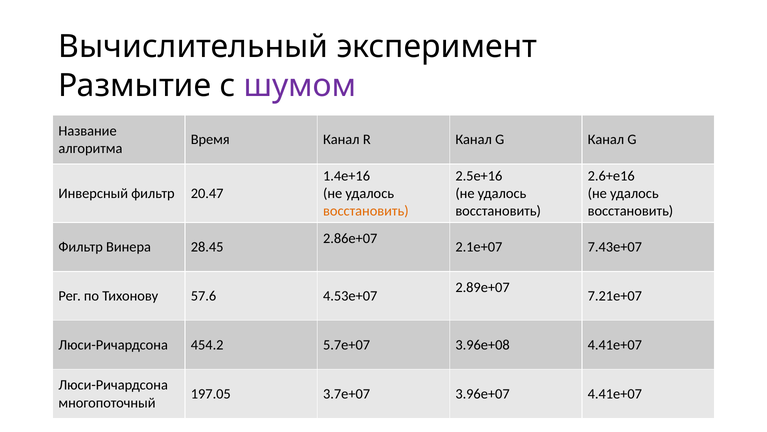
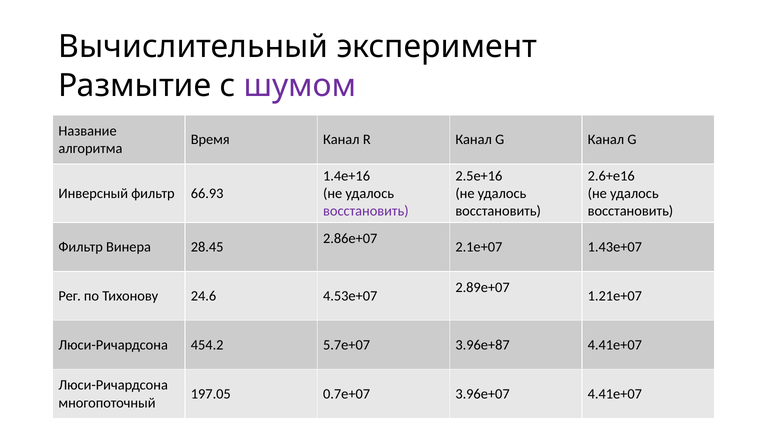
20.47: 20.47 -> 66.93
восстановить at (366, 211) colour: orange -> purple
7.43e+07: 7.43e+07 -> 1.43e+07
57.6: 57.6 -> 24.6
7.21e+07: 7.21e+07 -> 1.21e+07
3.96e+08: 3.96e+08 -> 3.96e+87
3.7e+07: 3.7e+07 -> 0.7e+07
